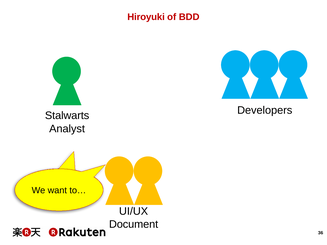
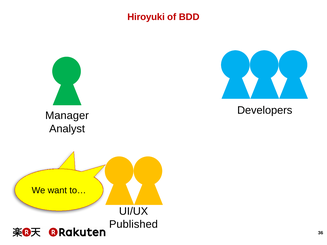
Stalwarts: Stalwarts -> Manager
Document: Document -> Published
